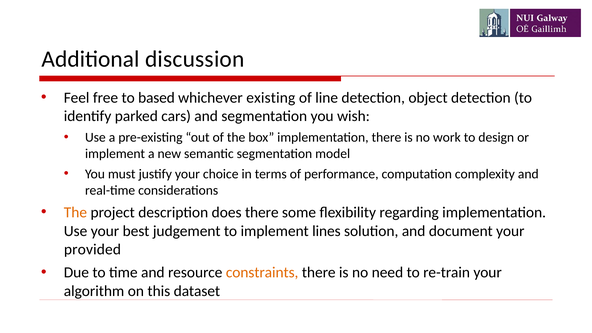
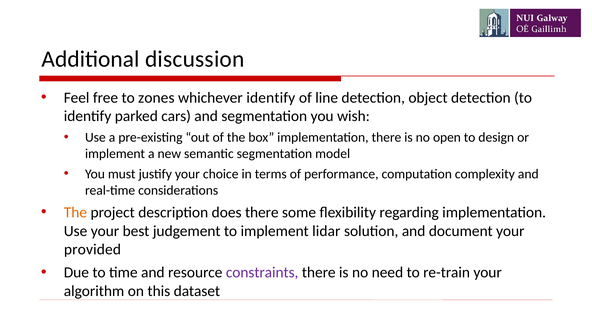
based: based -> zones
whichever existing: existing -> identify
work: work -> open
lines: lines -> lidar
constraints colour: orange -> purple
